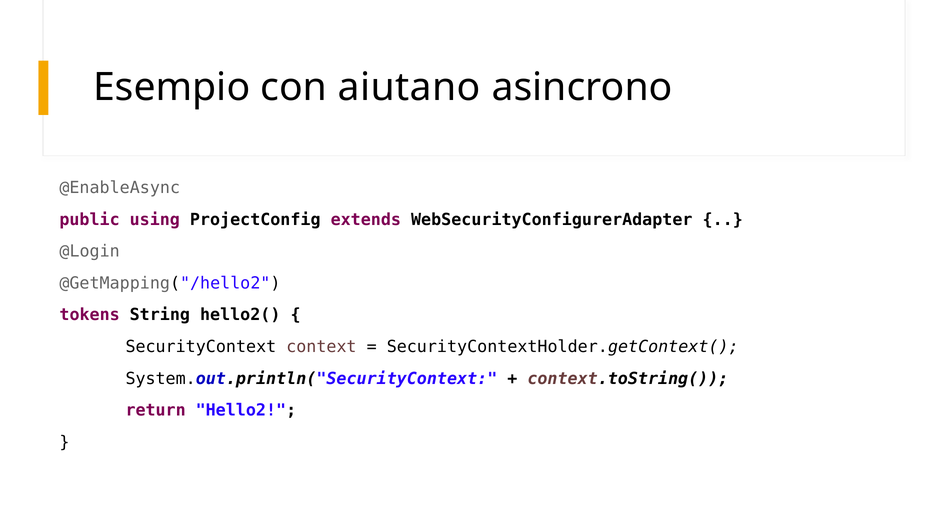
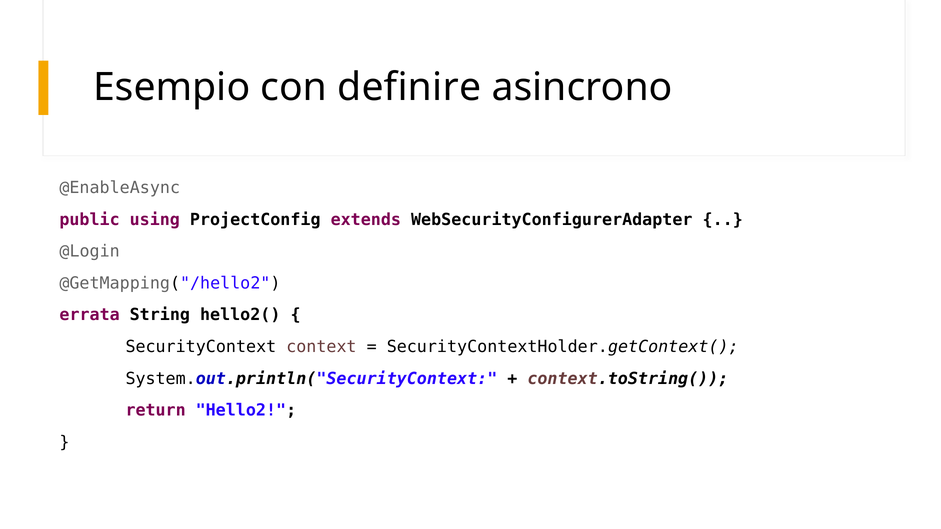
aiutano: aiutano -> definire
tokens: tokens -> errata
